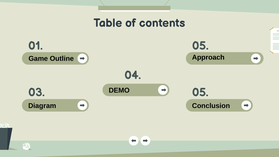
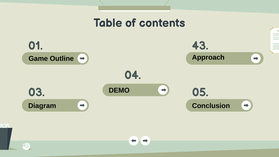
01 05: 05 -> 43
